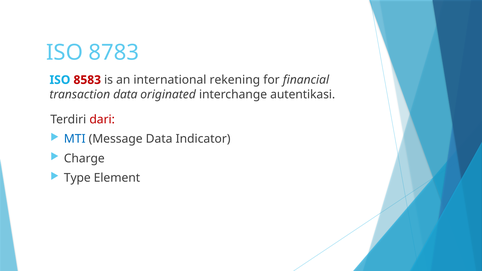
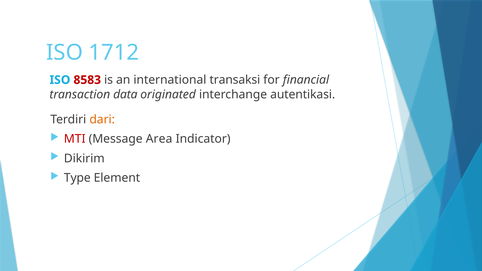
8783: 8783 -> 1712
rekening: rekening -> transaksi
dari colour: red -> orange
MTI colour: blue -> red
Message Data: Data -> Area
Charge: Charge -> Dikirim
